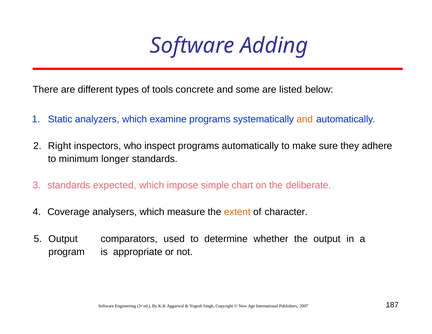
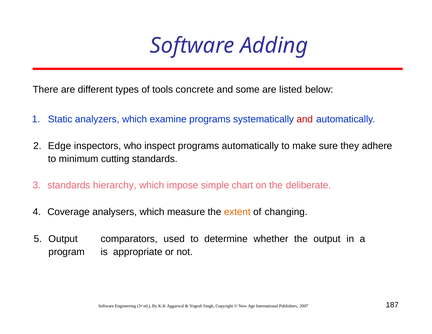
and at (305, 119) colour: orange -> red
Right: Right -> Edge
longer: longer -> cutting
expected: expected -> hierarchy
character: character -> changing
